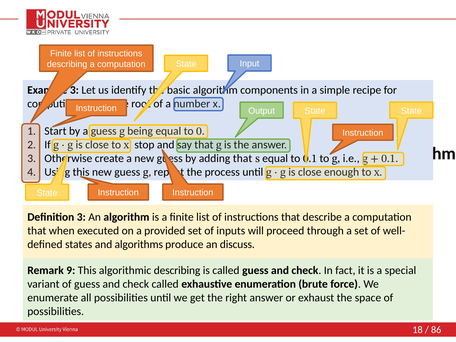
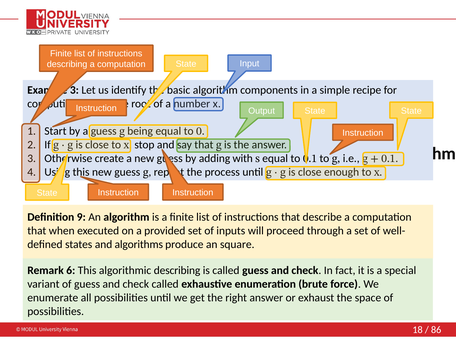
that at (243, 158): that -> with
Definition 3: 3 -> 9
an discuss: discuss -> square
9: 9 -> 6
